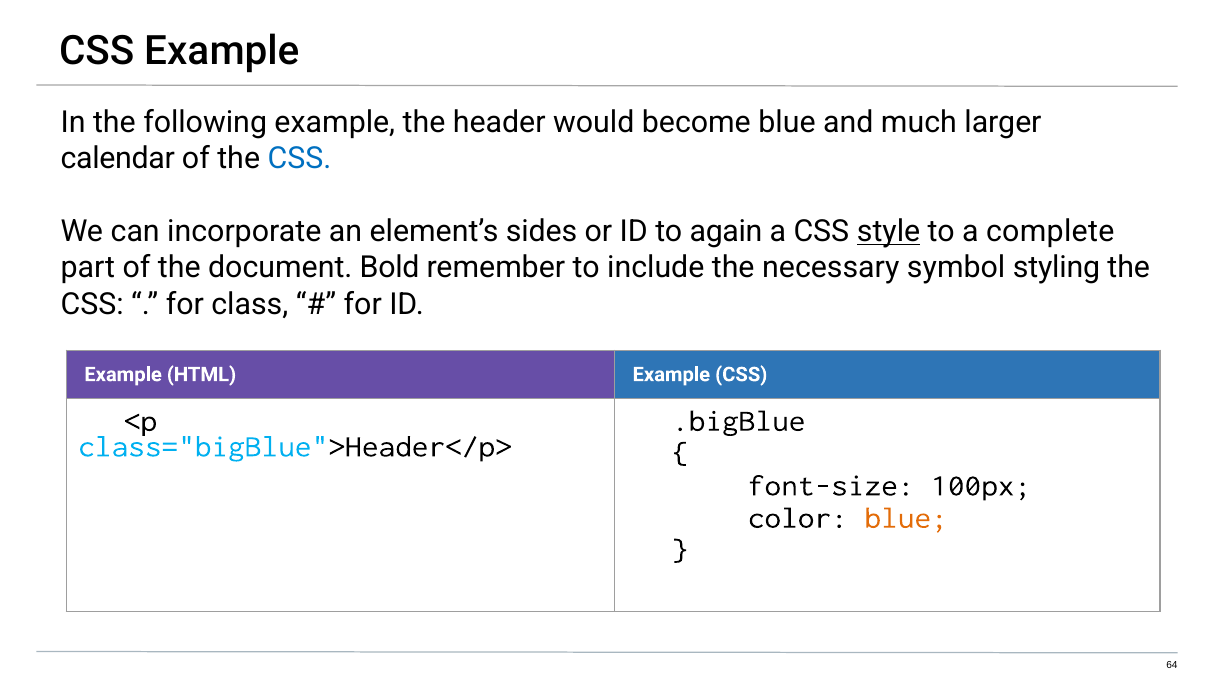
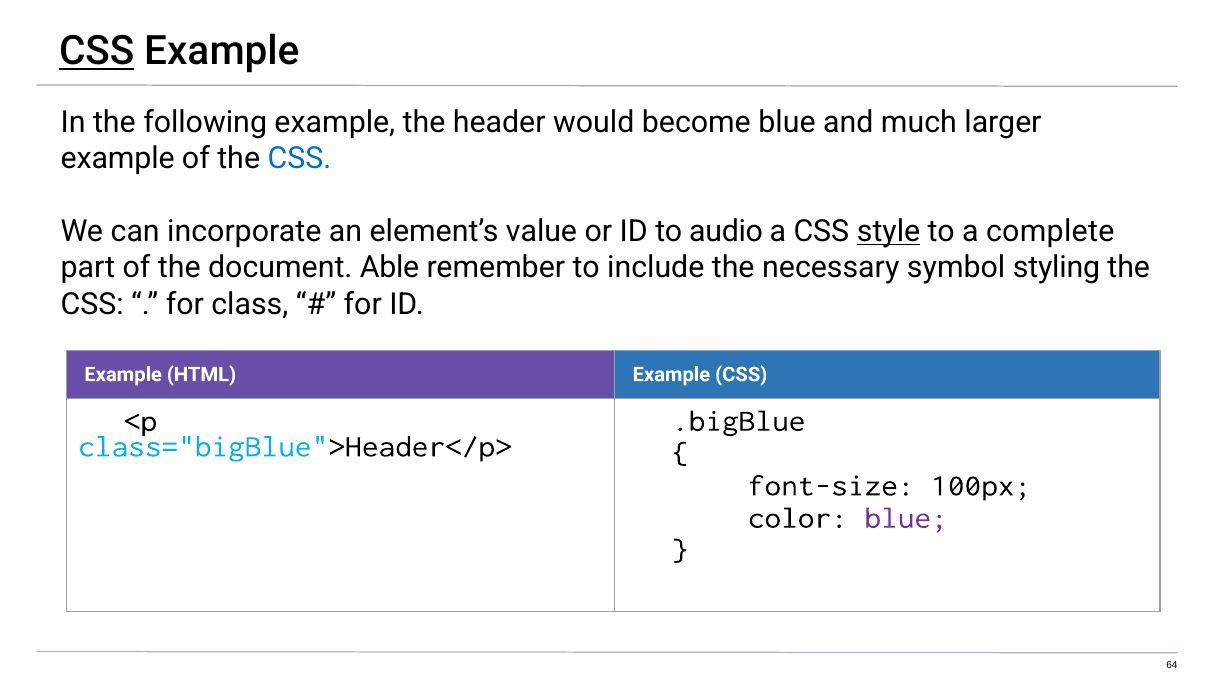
CSS at (97, 51) underline: none -> present
calendar at (118, 159): calendar -> example
sides: sides -> value
again: again -> audio
Bold: Bold -> Able
blue at (906, 518) colour: orange -> purple
